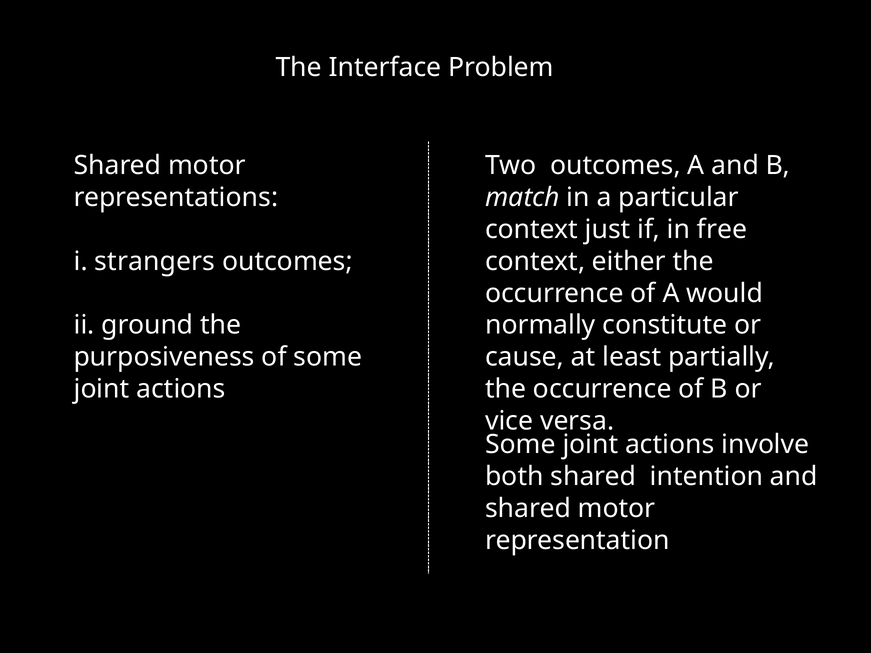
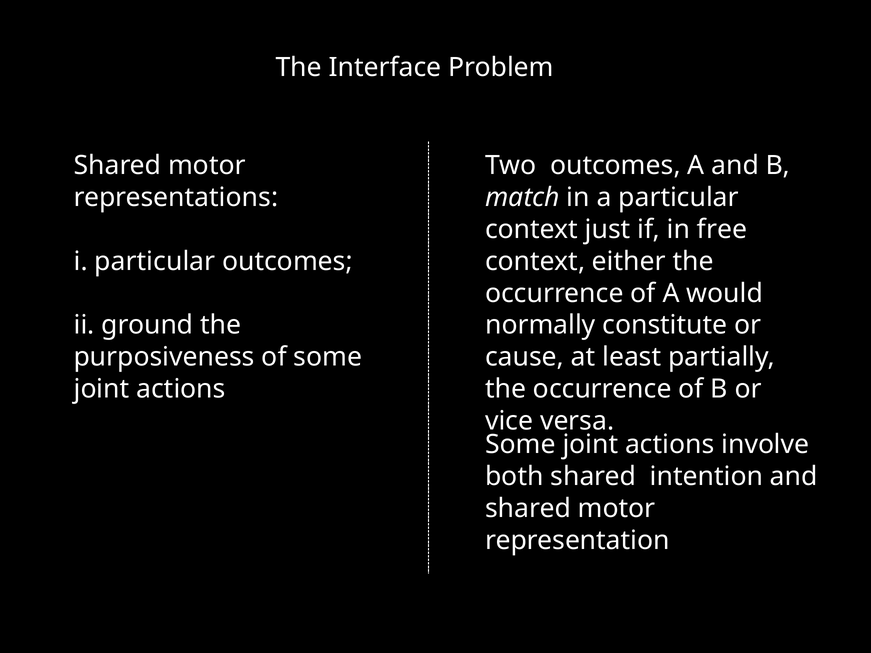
i strangers: strangers -> particular
